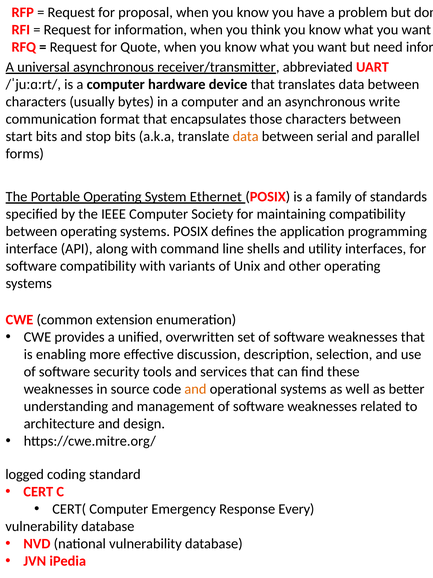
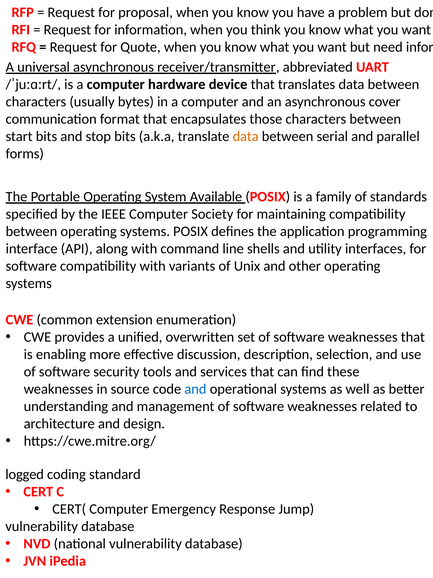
write: write -> cover
Ethernet: Ethernet -> Available
and at (195, 389) colour: orange -> blue
Every: Every -> Jump
